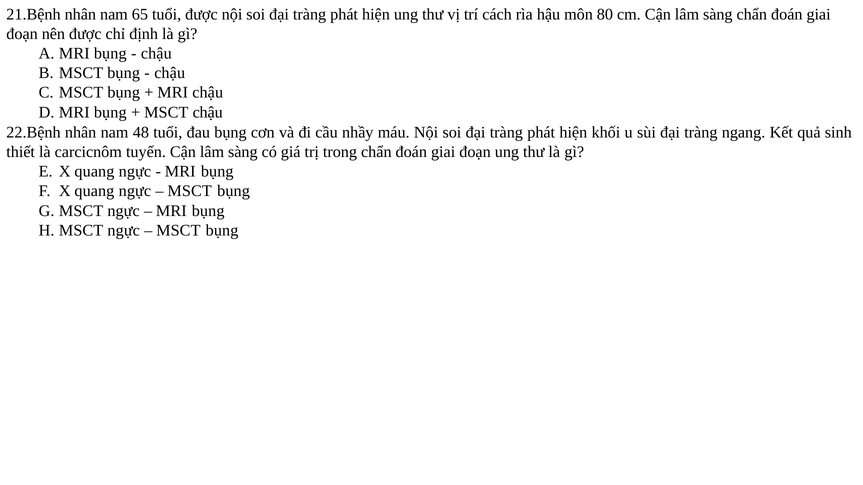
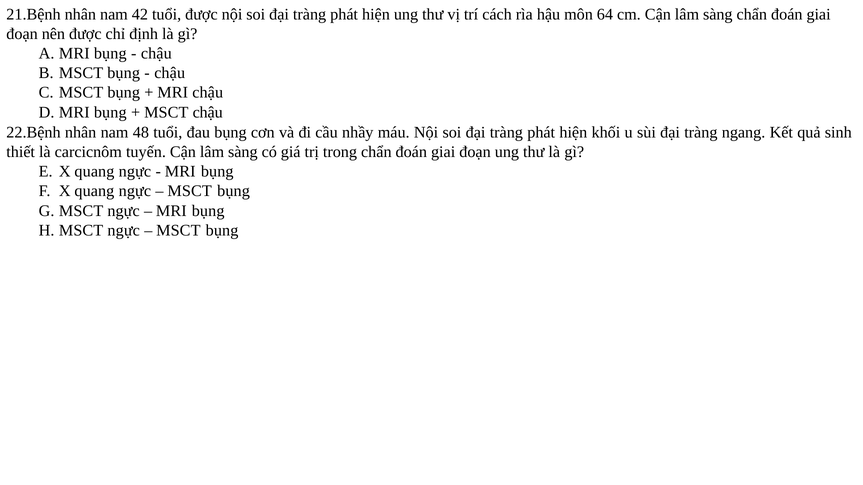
65: 65 -> 42
80: 80 -> 64
